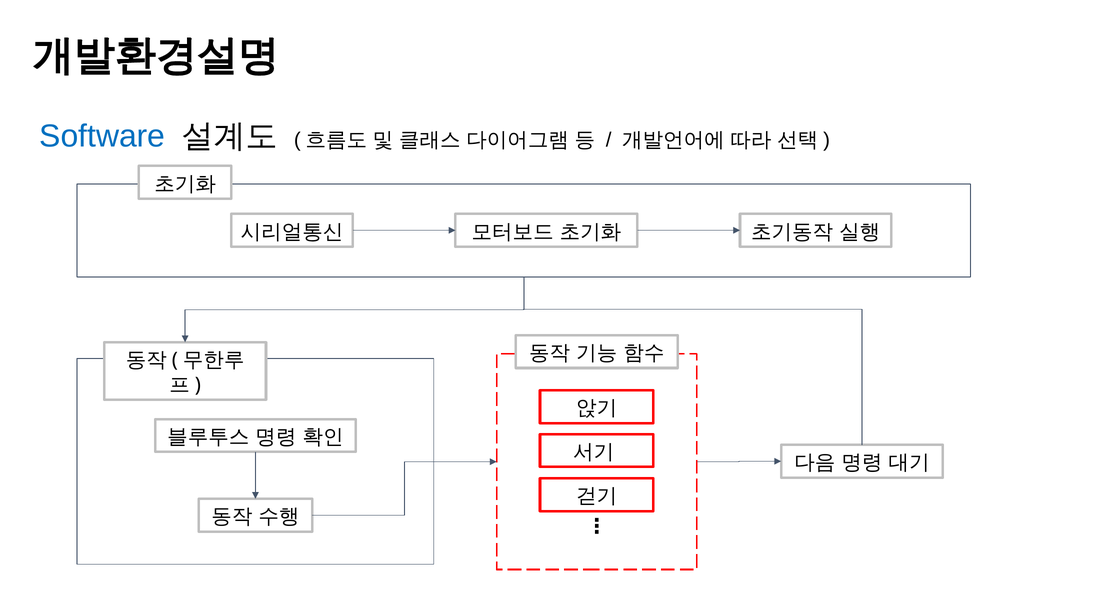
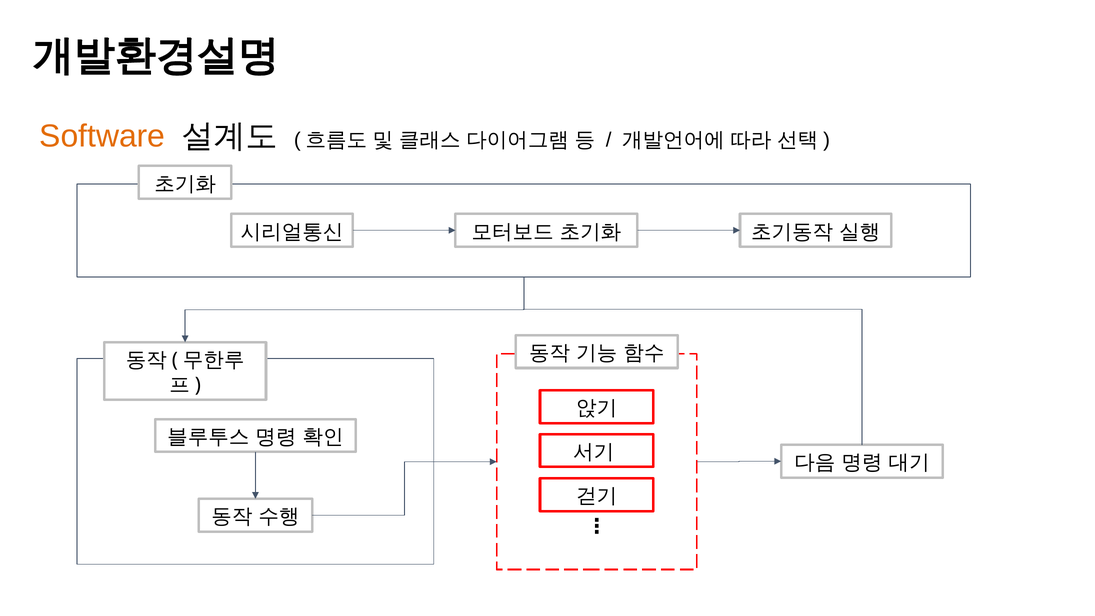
Software colour: blue -> orange
